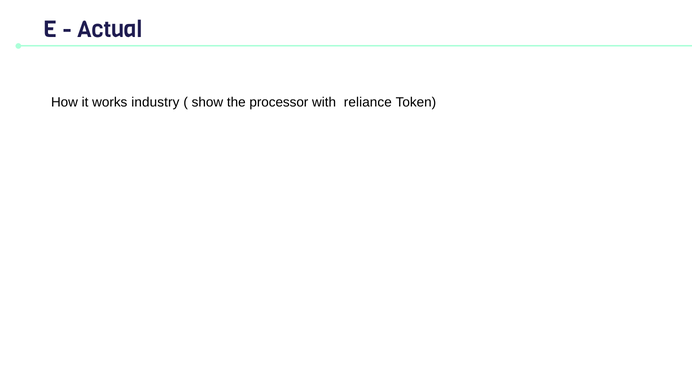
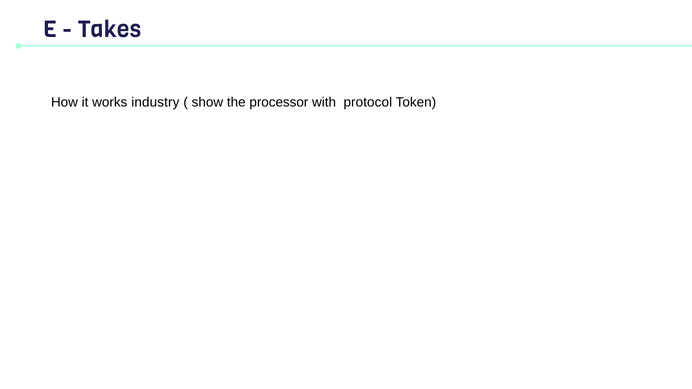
Actual: Actual -> Takes
reliance: reliance -> protocol
